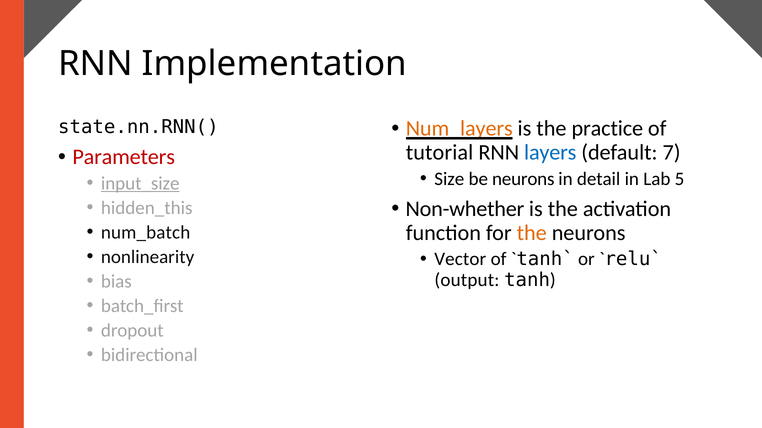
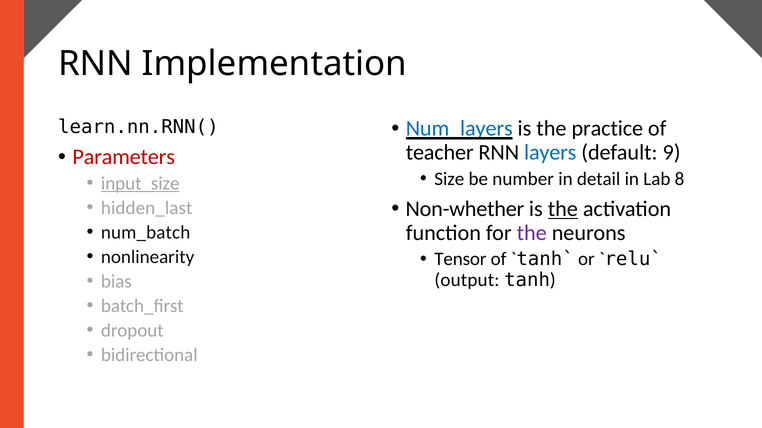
Num_layers colour: orange -> blue
state.nn.RNN(: state.nn.RNN( -> learn.nn.RNN(
tutorial: tutorial -> teacher
7: 7 -> 9
be neurons: neurons -> number
5: 5 -> 8
the at (563, 209) underline: none -> present
hidden_this: hidden_this -> hidden_last
the at (532, 233) colour: orange -> purple
Vector: Vector -> Tensor
